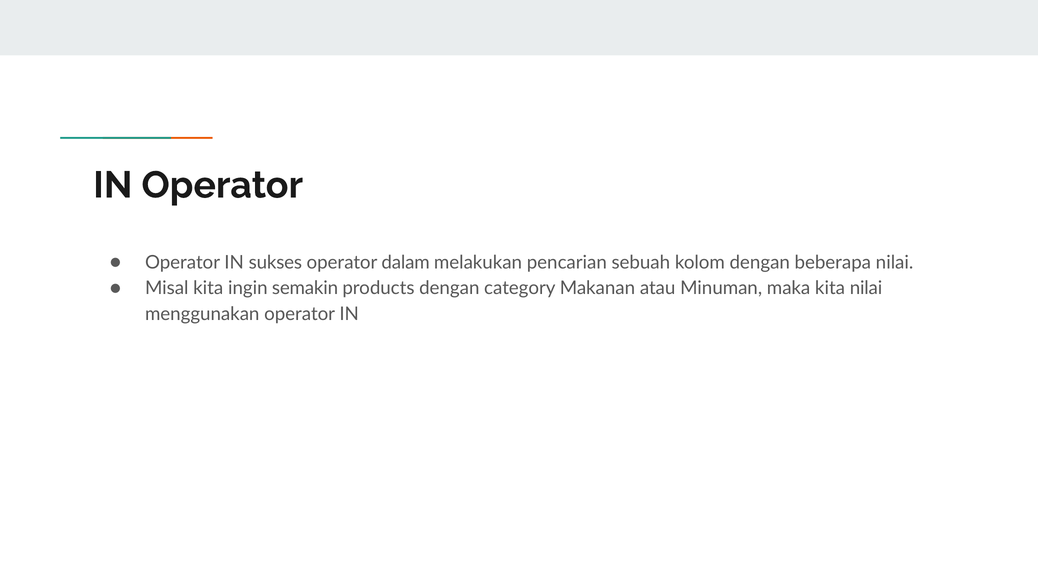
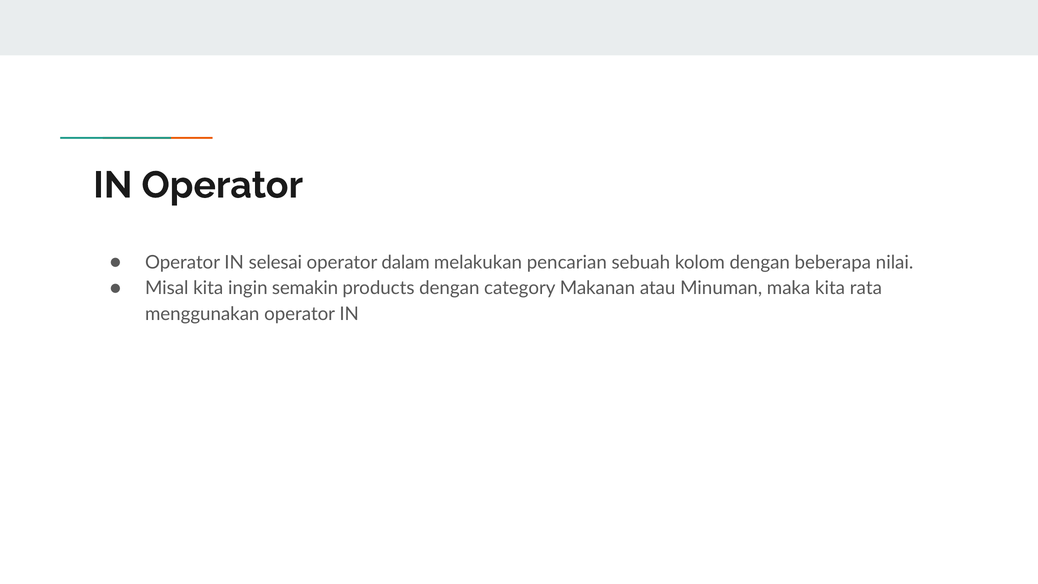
sukses: sukses -> selesai
kita nilai: nilai -> rata
